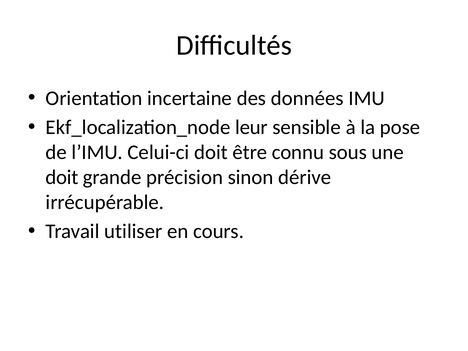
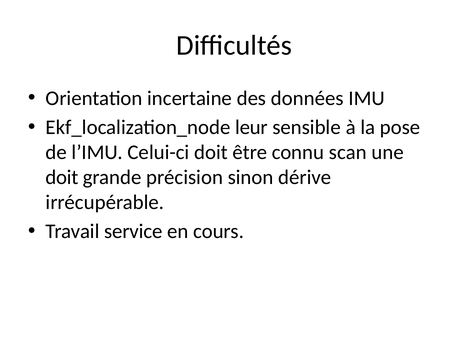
sous: sous -> scan
utiliser: utiliser -> service
